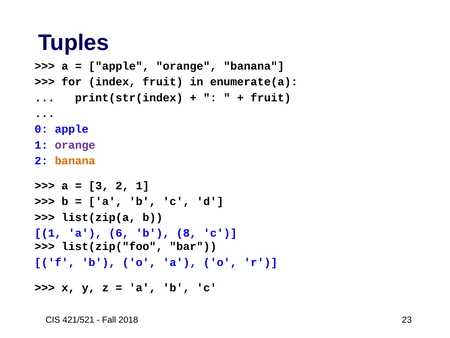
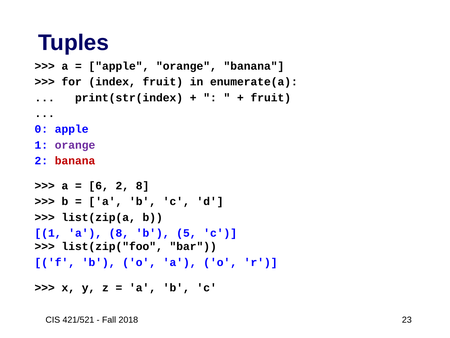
banana at (75, 161) colour: orange -> red
3: 3 -> 6
2 1: 1 -> 8
a 6: 6 -> 8
8: 8 -> 5
